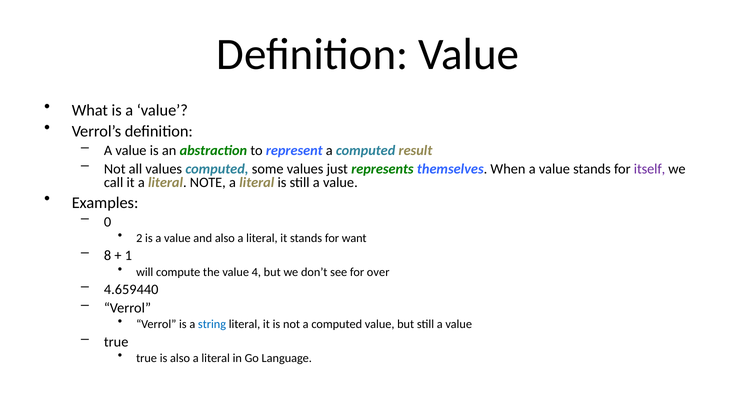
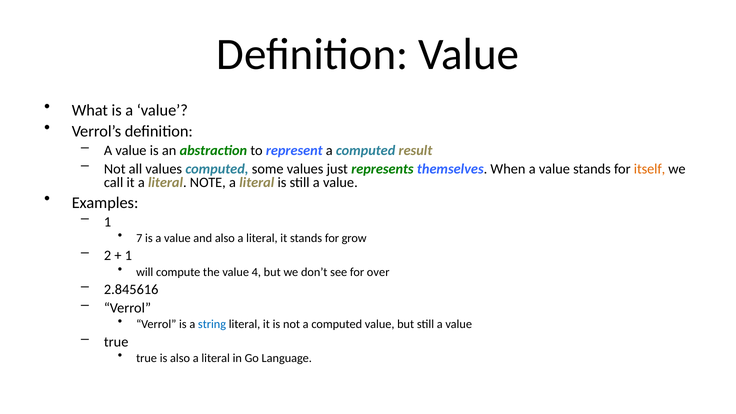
itself colour: purple -> orange
0 at (108, 222): 0 -> 1
2: 2 -> 7
want: want -> grow
8: 8 -> 2
4.659440: 4.659440 -> 2.845616
